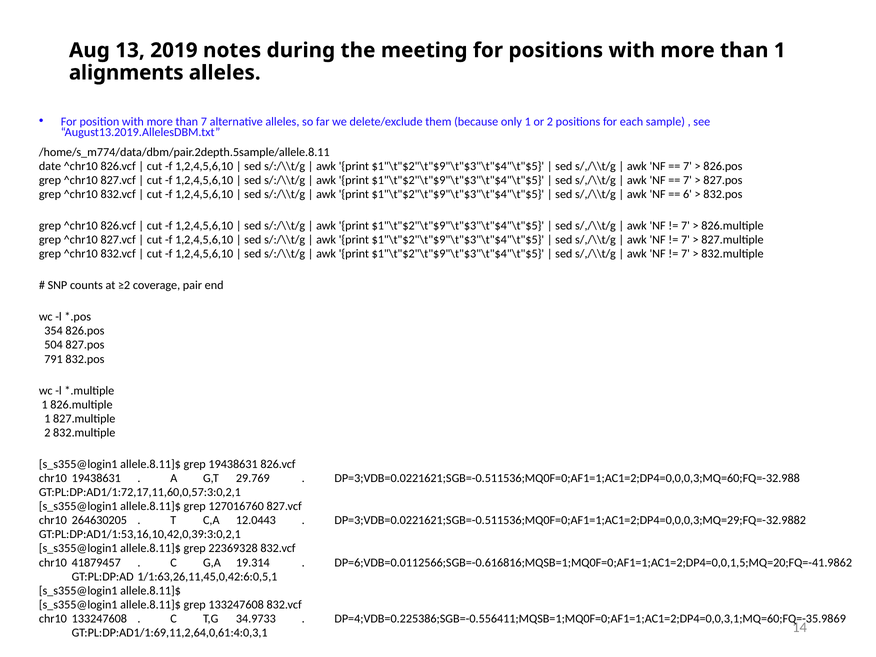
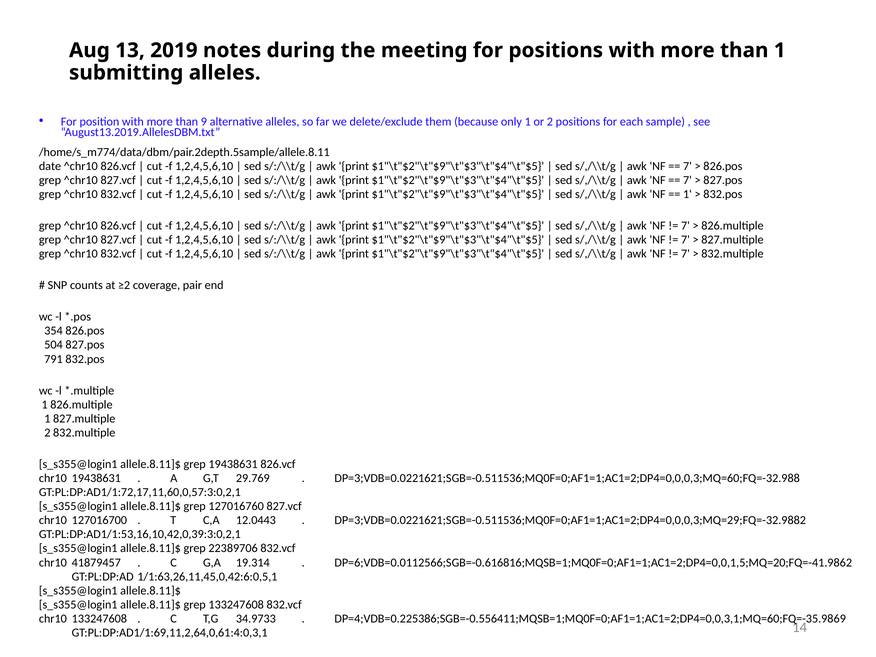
alignments: alignments -> submitting
than 7: 7 -> 9
6 at (687, 194): 6 -> 1
264630205: 264630205 -> 127016700
22369328: 22369328 -> 22389706
